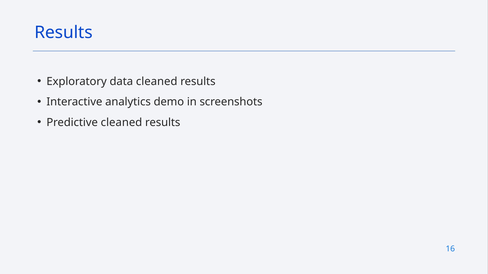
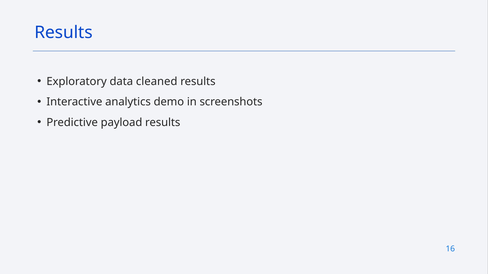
Predictive cleaned: cleaned -> payload
